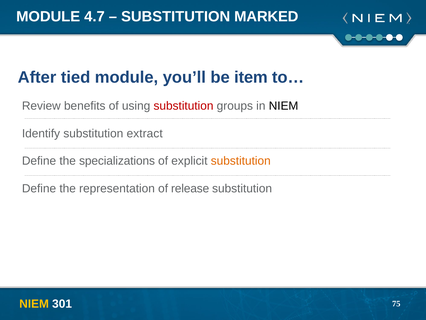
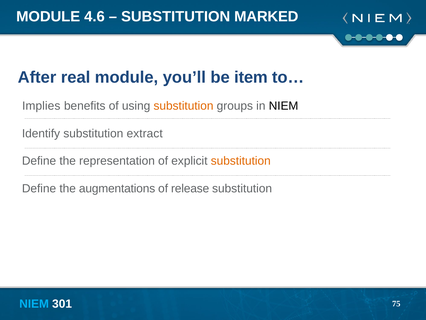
4.7: 4.7 -> 4.6
tied: tied -> real
Review: Review -> Implies
substitution at (183, 106) colour: red -> orange
specializations: specializations -> representation
representation: representation -> augmentations
NIEM at (34, 303) colour: yellow -> light blue
